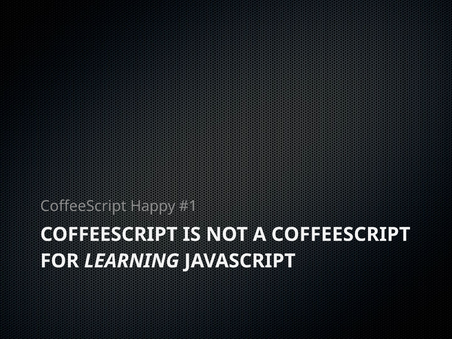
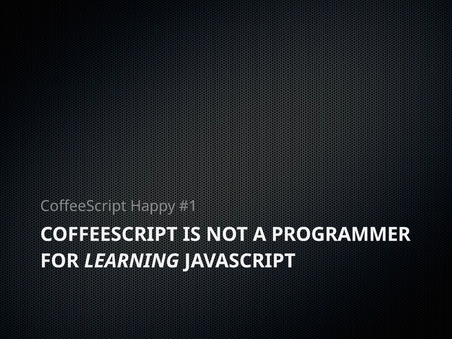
A COFFEESCRIPT: COFFEESCRIPT -> PROGRAMMER
